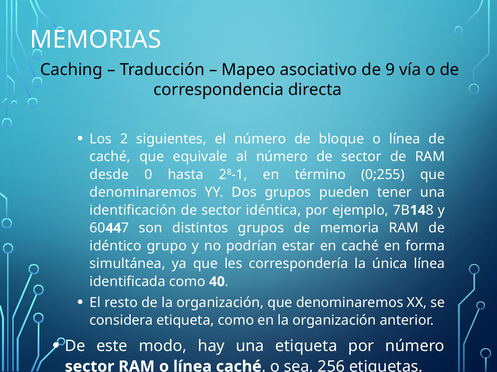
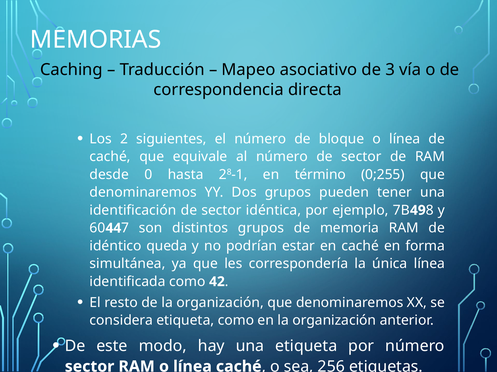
9: 9 -> 3
14: 14 -> 49
grupo: grupo -> queda
40: 40 -> 42
